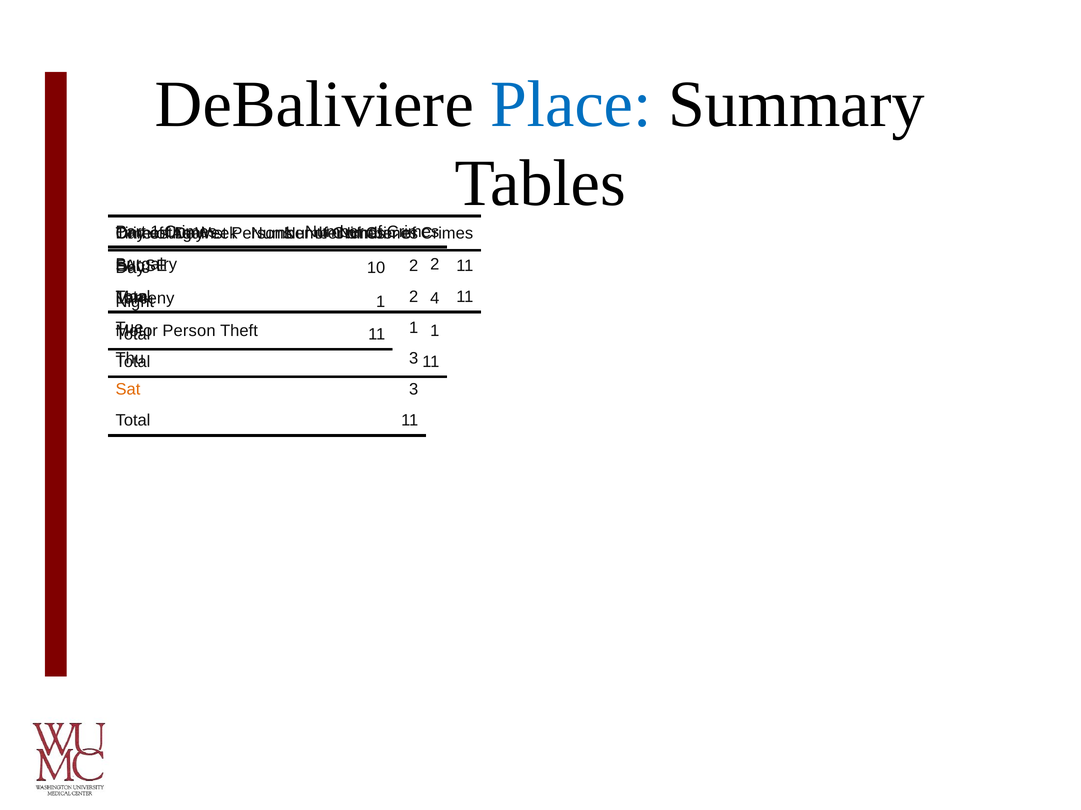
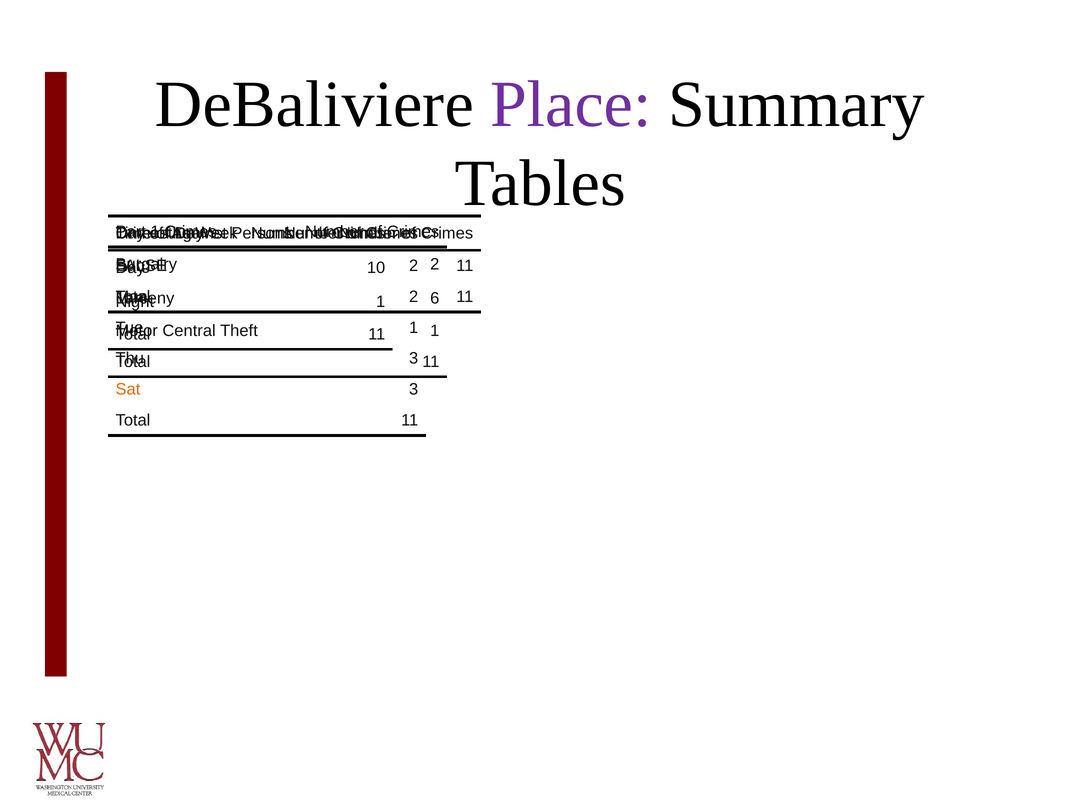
Place colour: blue -> purple
4: 4 -> 6
Person: Person -> Central
